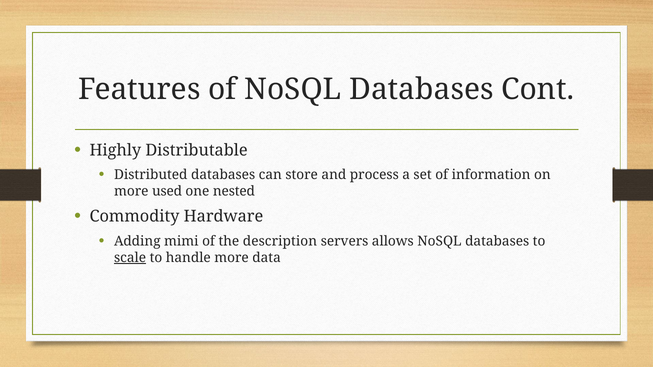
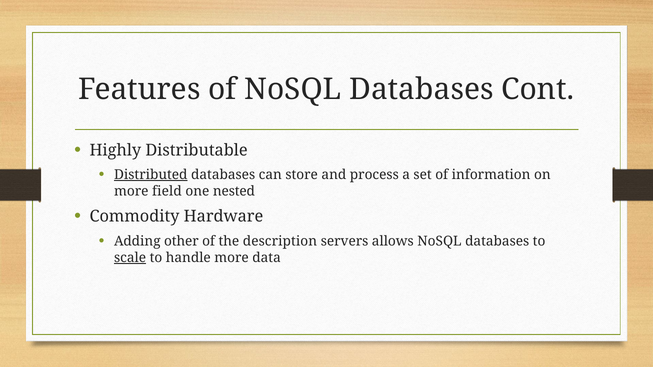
Distributed underline: none -> present
used: used -> field
mimi: mimi -> other
